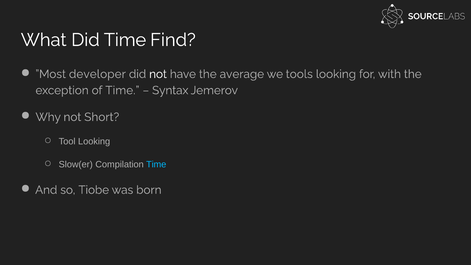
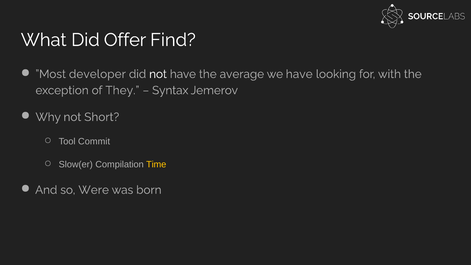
Did Time: Time -> Offer
we tools: tools -> have
of Time: Time -> They
Tool Looking: Looking -> Commit
Time at (156, 165) colour: light blue -> yellow
Tiobe: Tiobe -> Were
